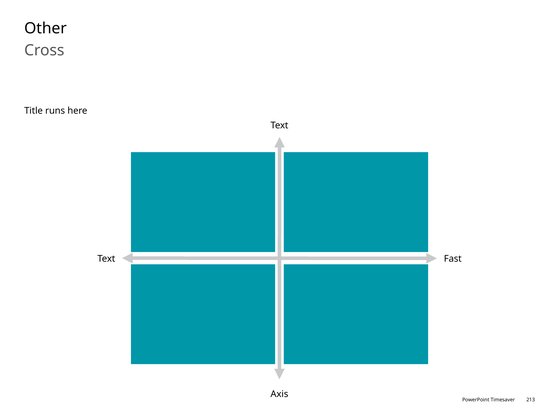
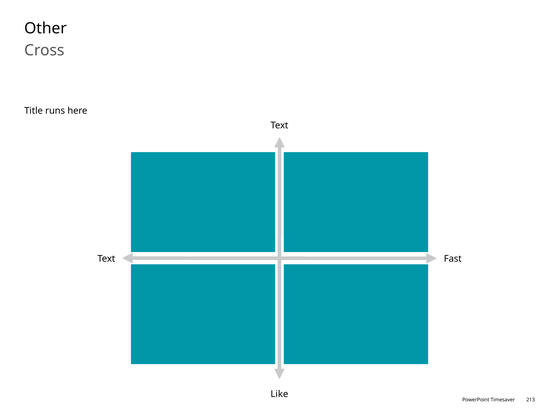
Axis: Axis -> Like
